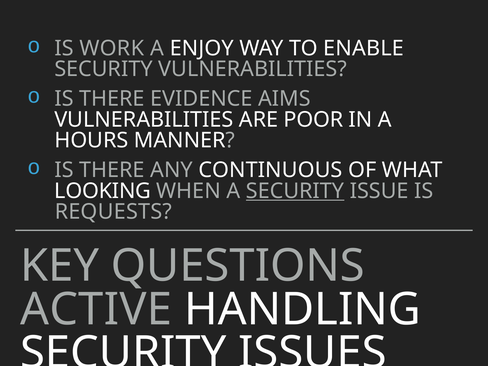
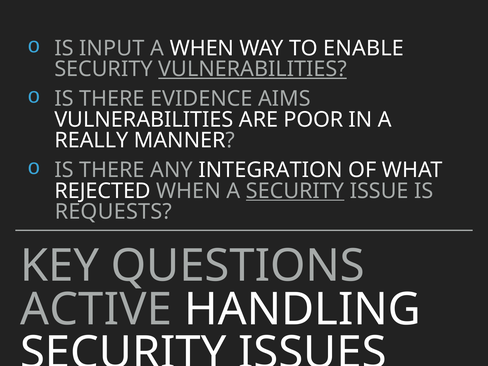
WORK: WORK -> INPUT
A ENJOY: ENJOY -> WHEN
VULNERABILITIES at (253, 69) underline: none -> present
HOURS: HOURS -> REALLY
CONTINUOUS: CONTINUOUS -> INTEGRATION
LOOKING: LOOKING -> REJECTED
